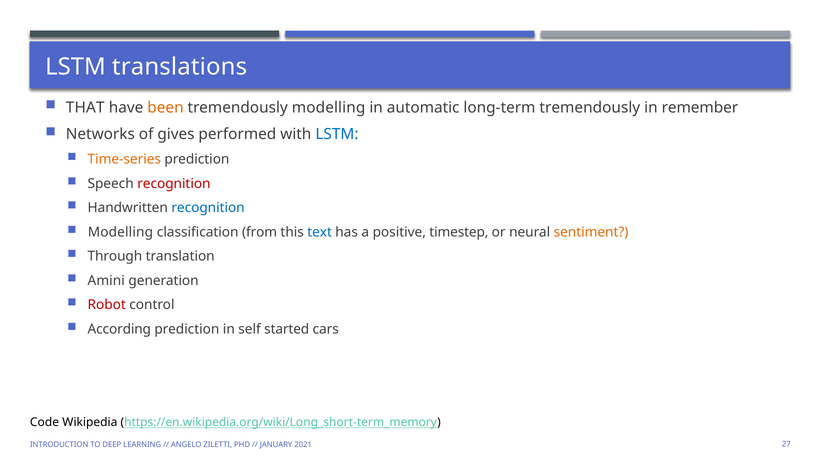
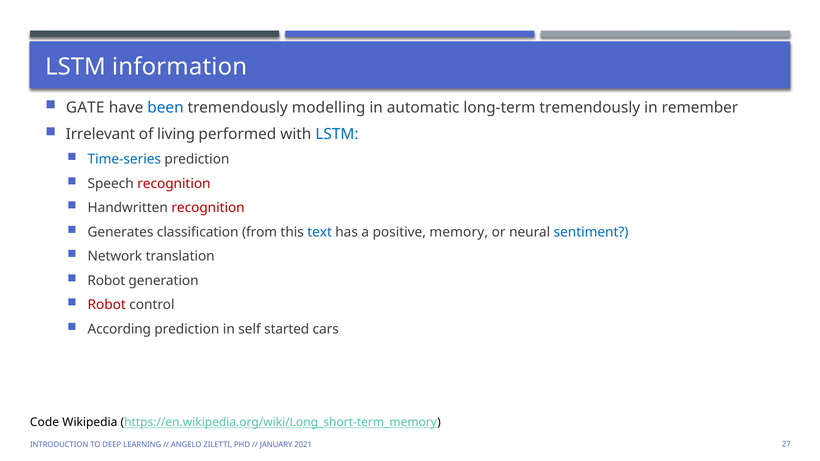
translations: translations -> information
THAT: THAT -> GATE
been colour: orange -> blue
Networks: Networks -> Irrelevant
gives: gives -> living
Time-series colour: orange -> blue
recognition at (208, 208) colour: blue -> red
Modelling at (120, 232): Modelling -> Generates
timestep: timestep -> memory
sentiment colour: orange -> blue
Through: Through -> Network
Amini at (106, 281): Amini -> Robot
